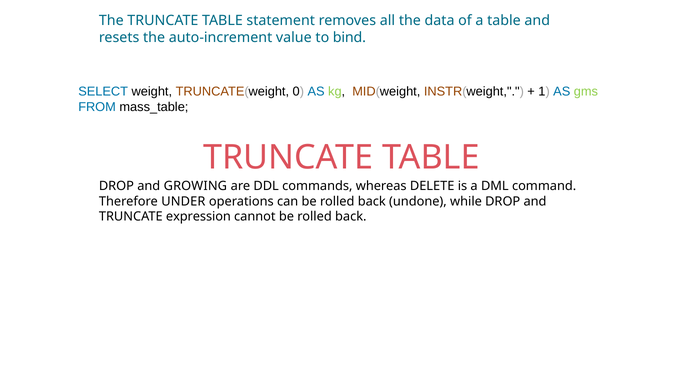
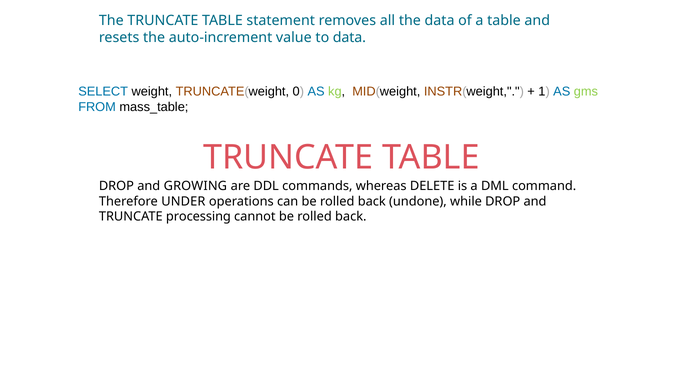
to bind: bind -> data
expression: expression -> processing
